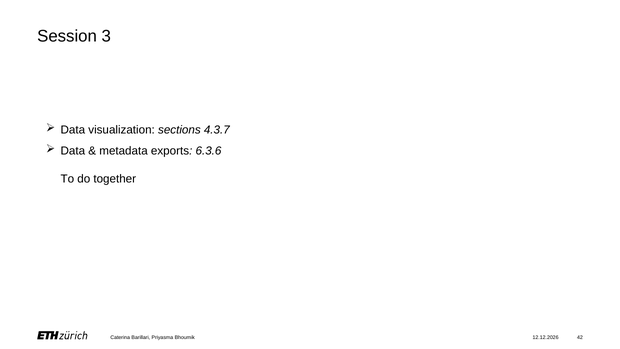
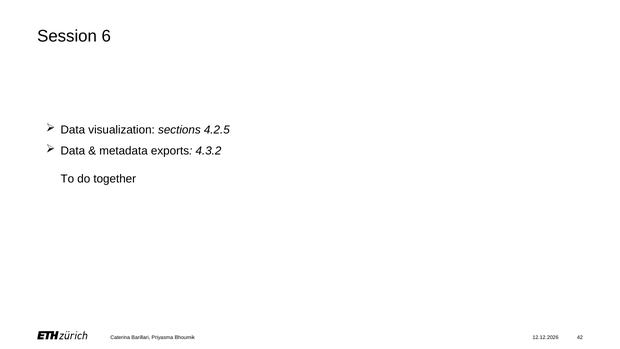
3: 3 -> 6
4.3.7: 4.3.7 -> 4.2.5
6.3.6: 6.3.6 -> 4.3.2
